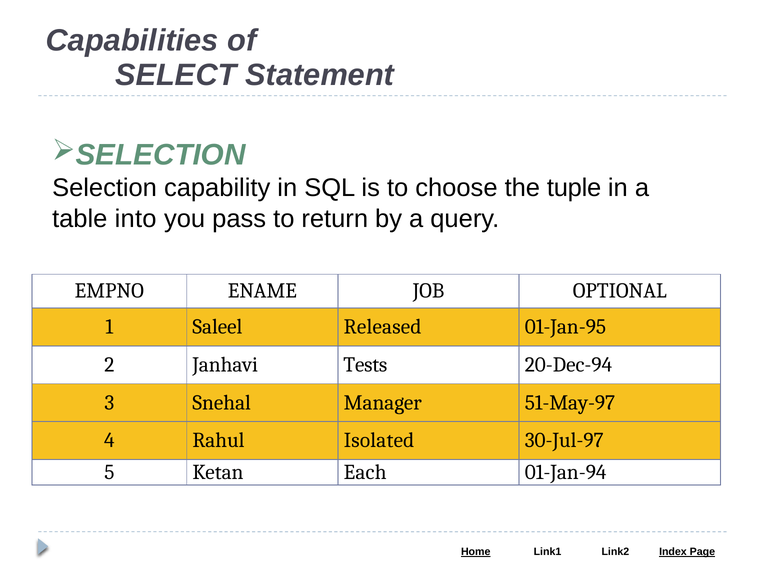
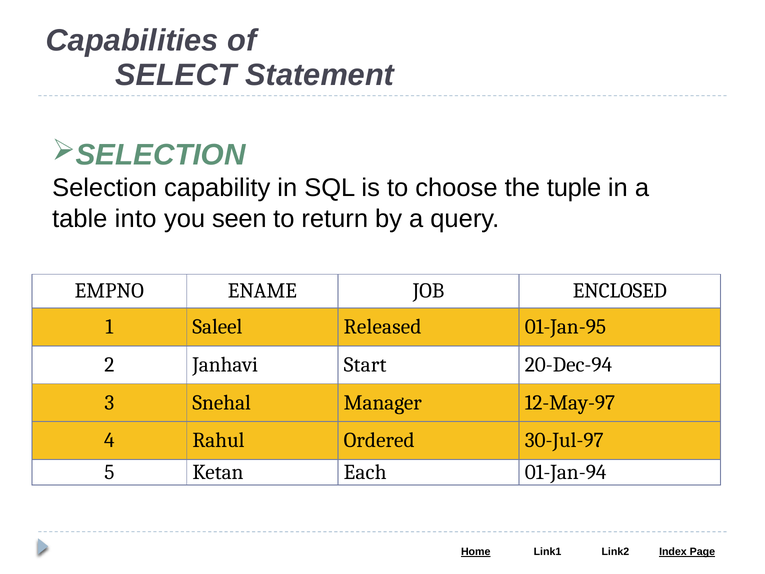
pass: pass -> seen
OPTIONAL: OPTIONAL -> ENCLOSED
Tests: Tests -> Start
51-May-97: 51-May-97 -> 12-May-97
Isolated: Isolated -> Ordered
